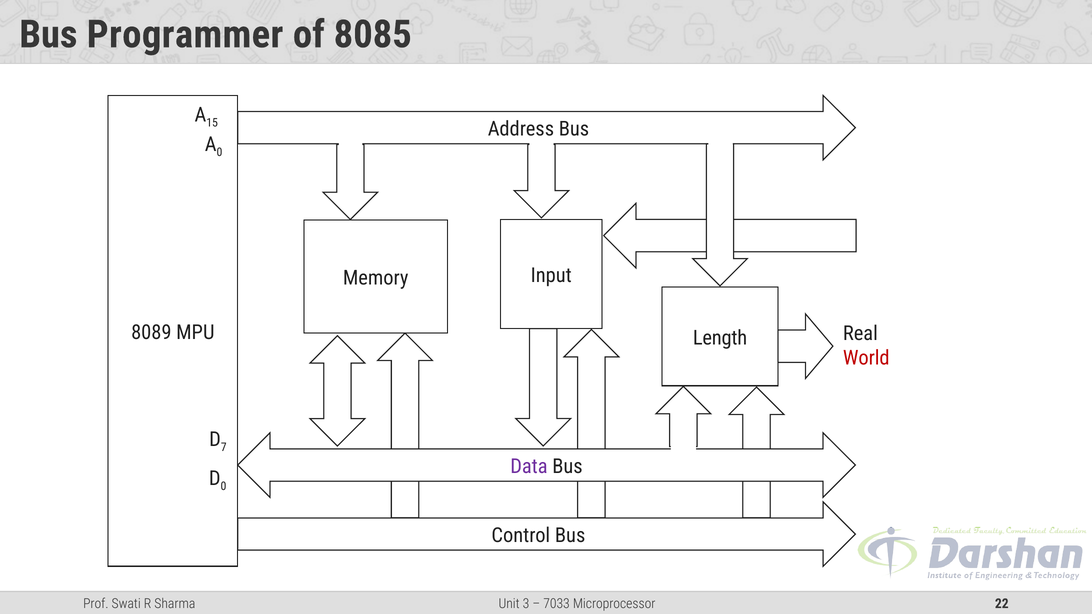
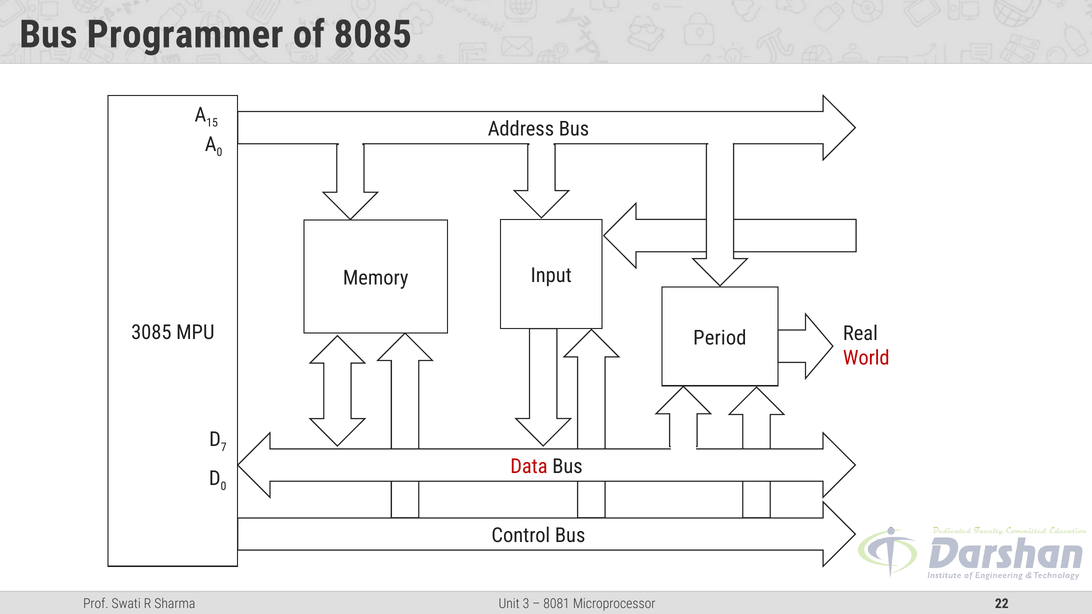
8089: 8089 -> 3085
Length: Length -> Period
Data colour: purple -> red
7033: 7033 -> 8081
